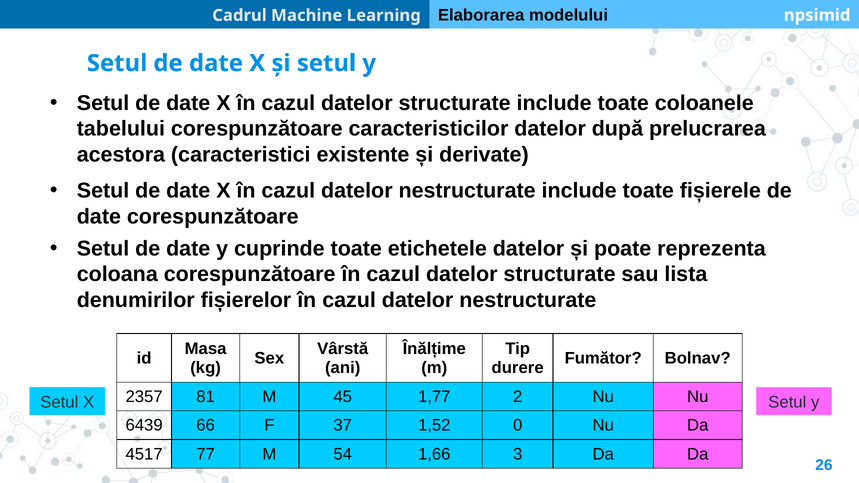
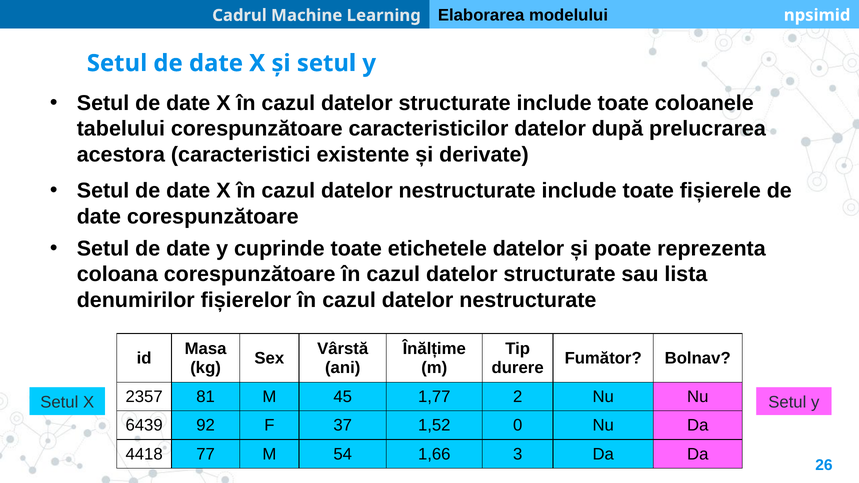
66: 66 -> 92
4517: 4517 -> 4418
